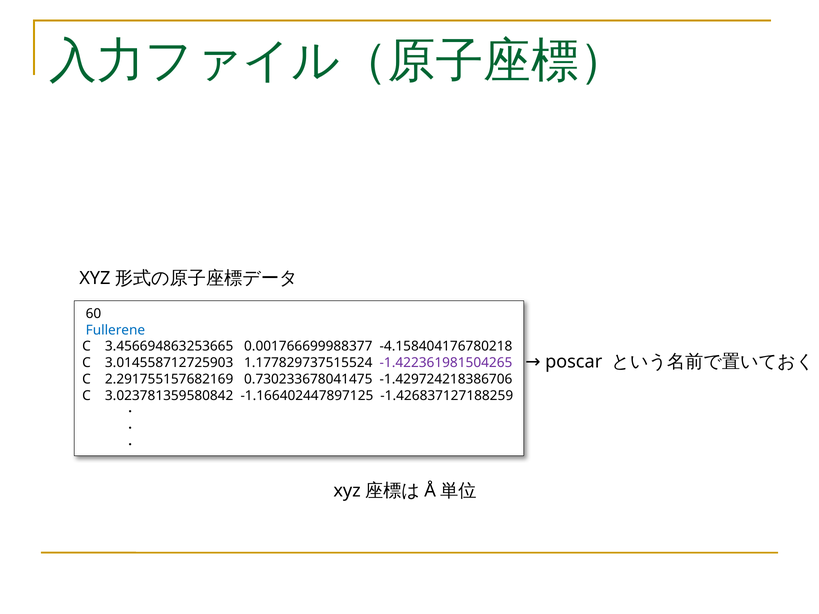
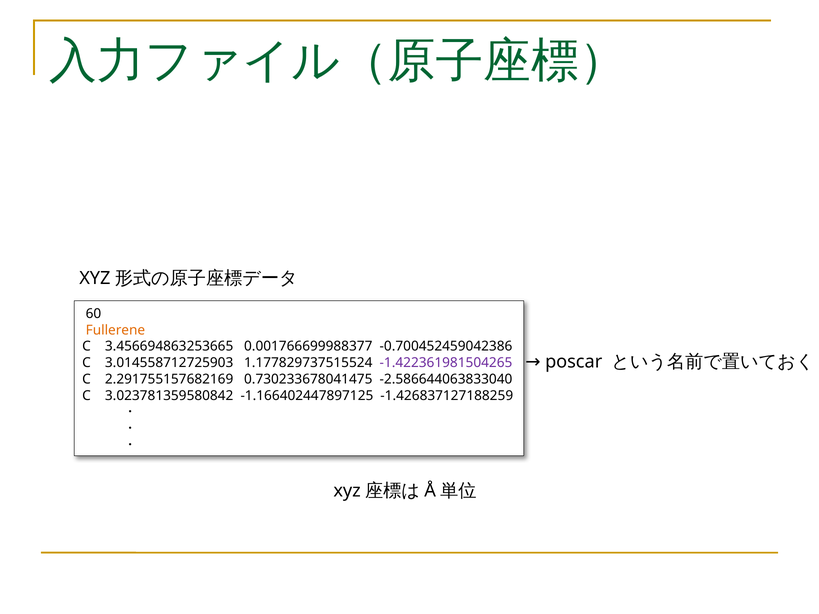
Fullerene colour: blue -> orange
-4.158404176780218: -4.158404176780218 -> -0.700452459042386
-1.429724218386706: -1.429724218386706 -> -2.586644063833040
